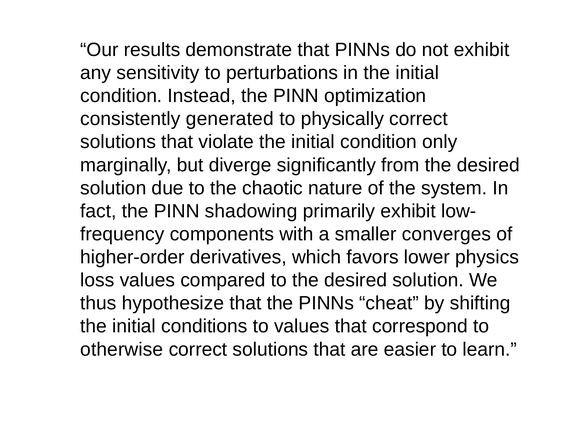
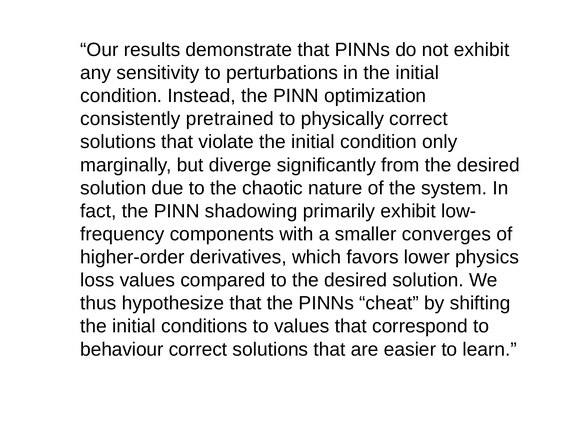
generated: generated -> pretrained
otherwise: otherwise -> behaviour
